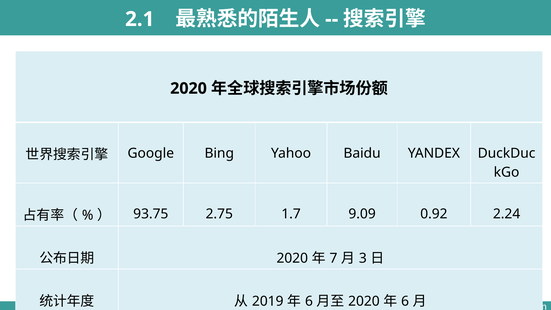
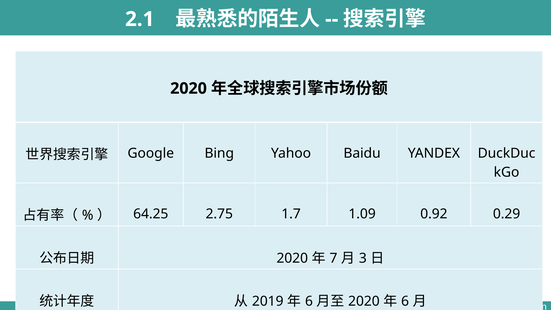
93.75: 93.75 -> 64.25
9.09: 9.09 -> 1.09
2.24: 2.24 -> 0.29
